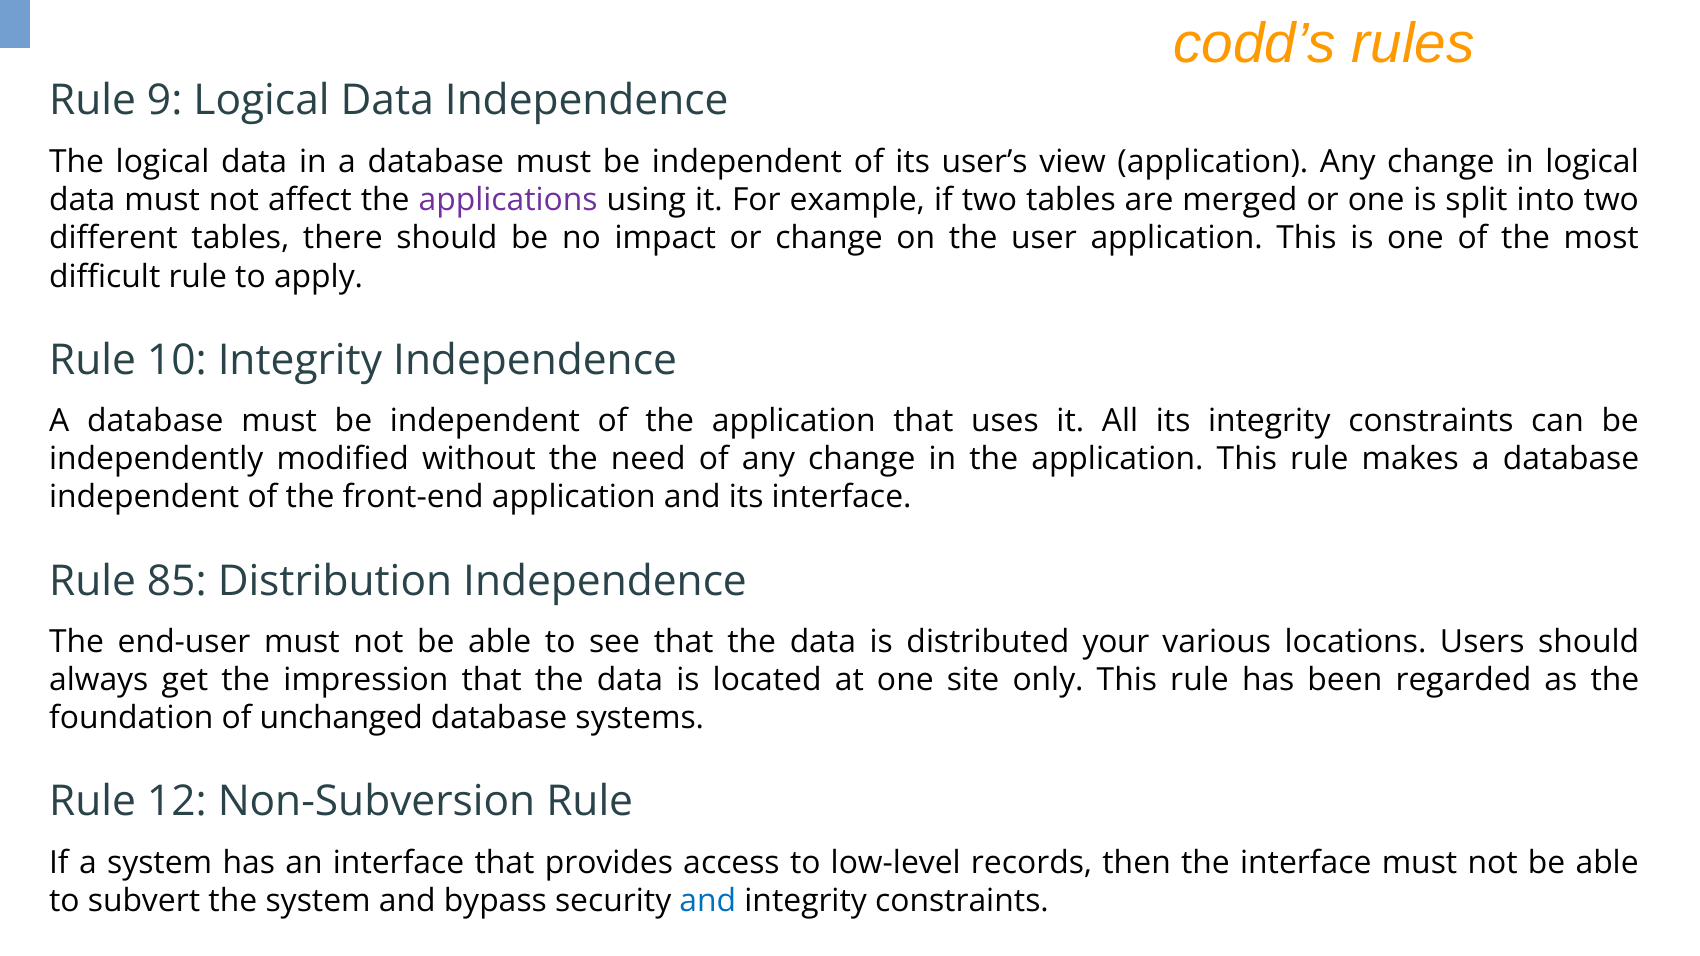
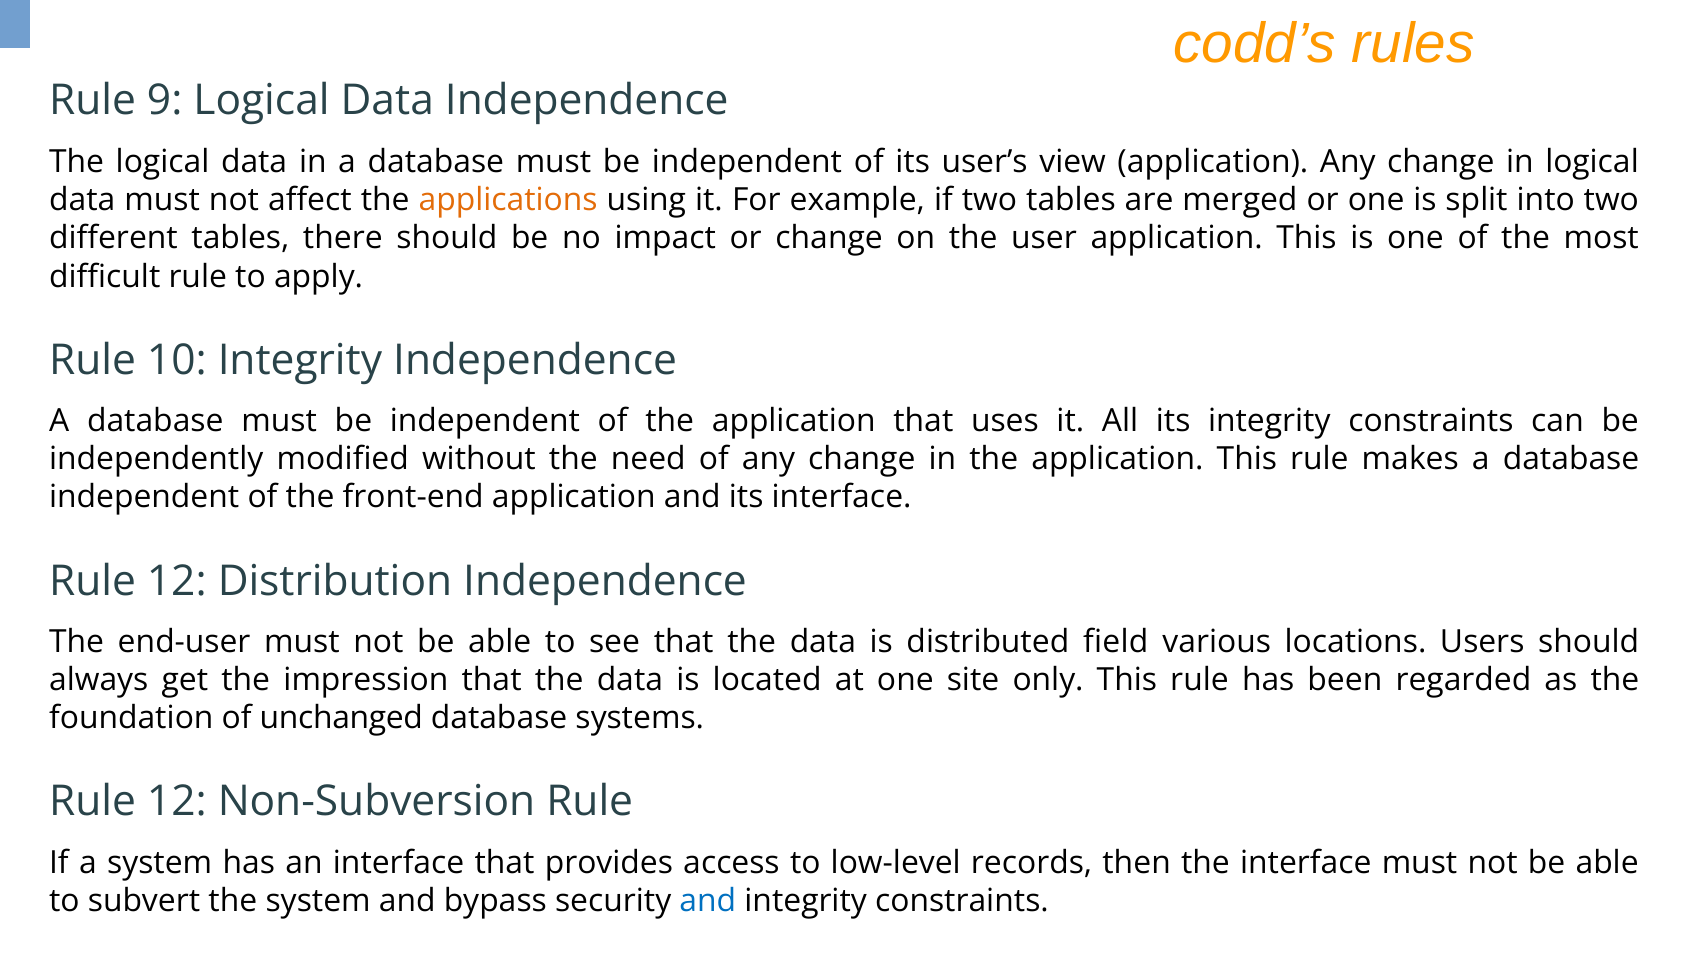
applications colour: purple -> orange
85 at (177, 581): 85 -> 12
your: your -> field
